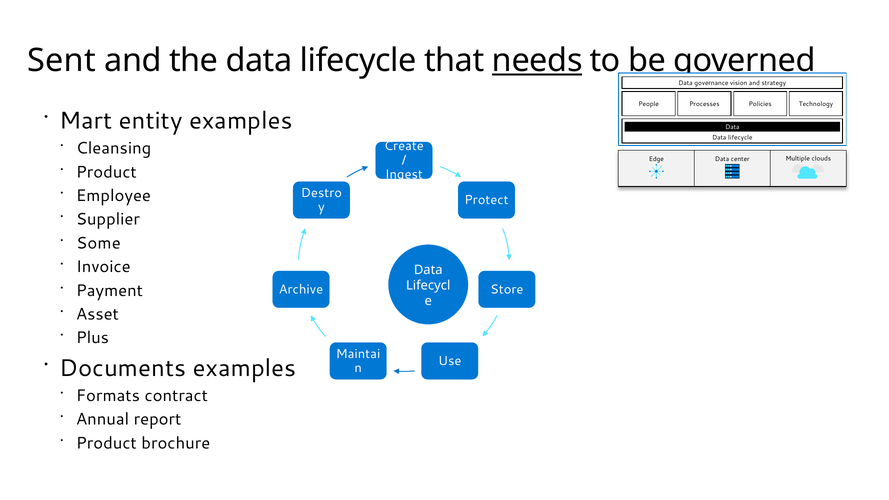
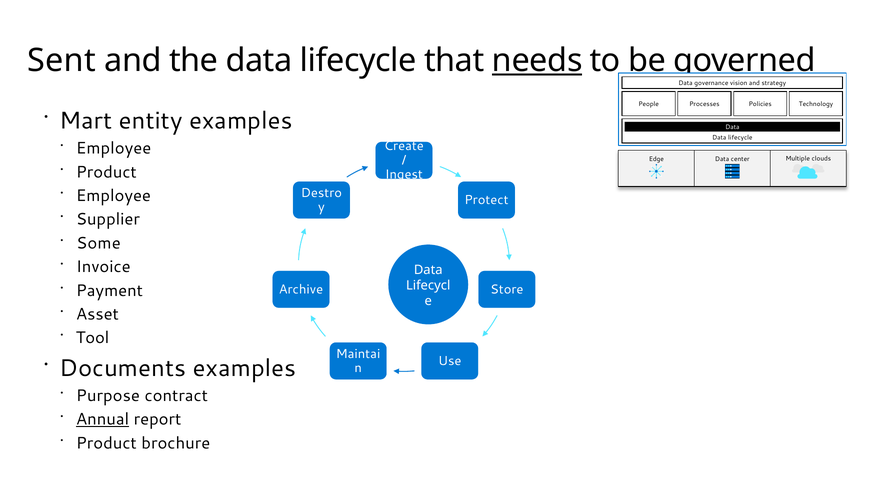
Cleansing at (114, 148): Cleansing -> Employee
Plus: Plus -> Tool
Formats: Formats -> Purpose
Annual underline: none -> present
